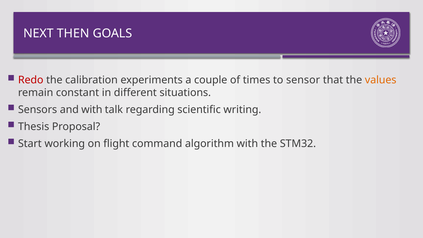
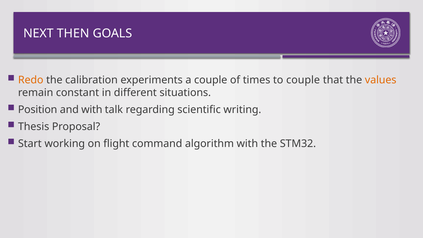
Redo colour: red -> orange
to sensor: sensor -> couple
Sensors: Sensors -> Position
